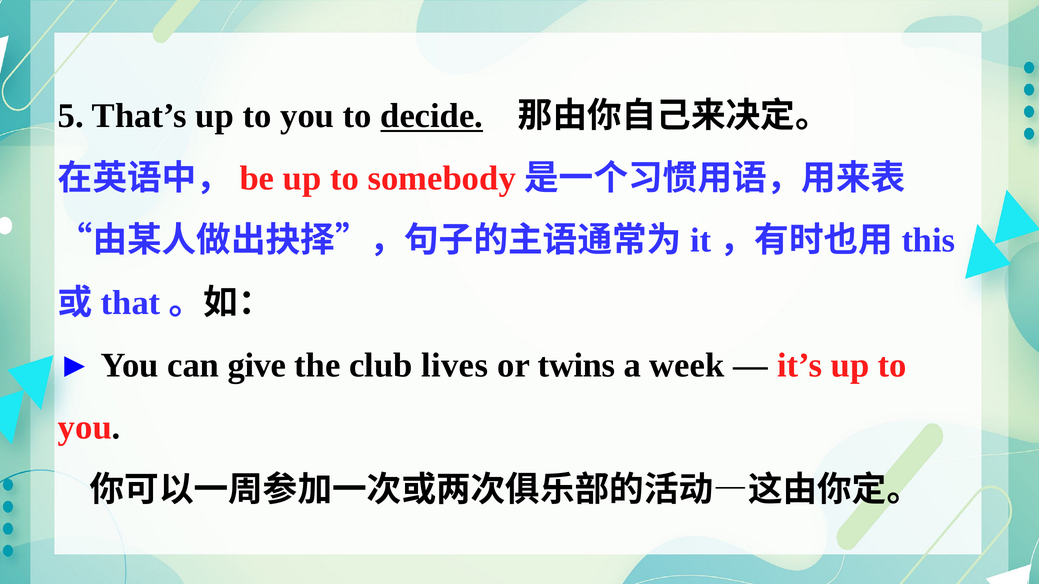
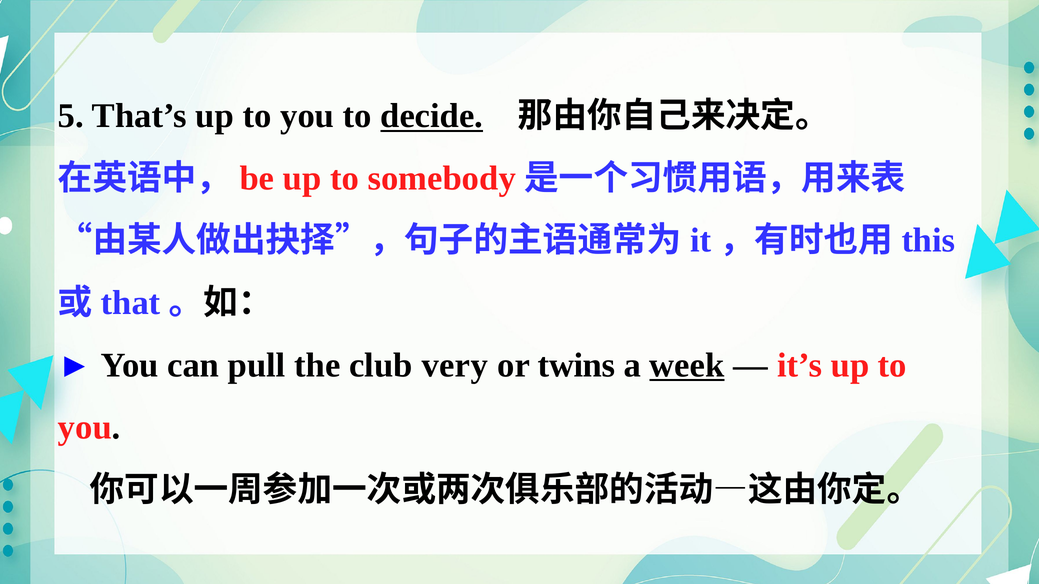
give: give -> pull
lives: lives -> very
week underline: none -> present
